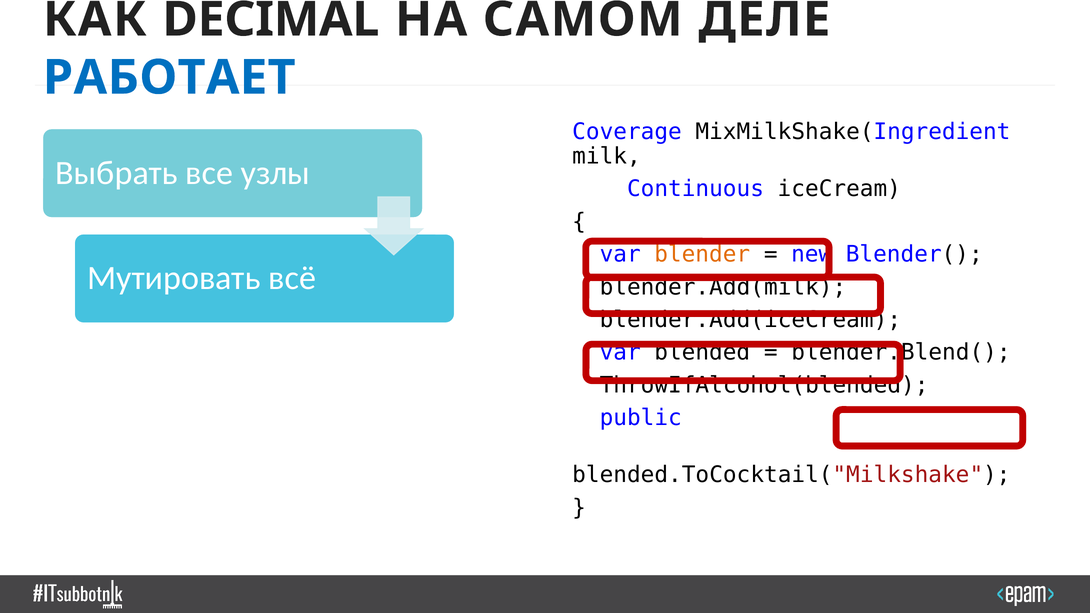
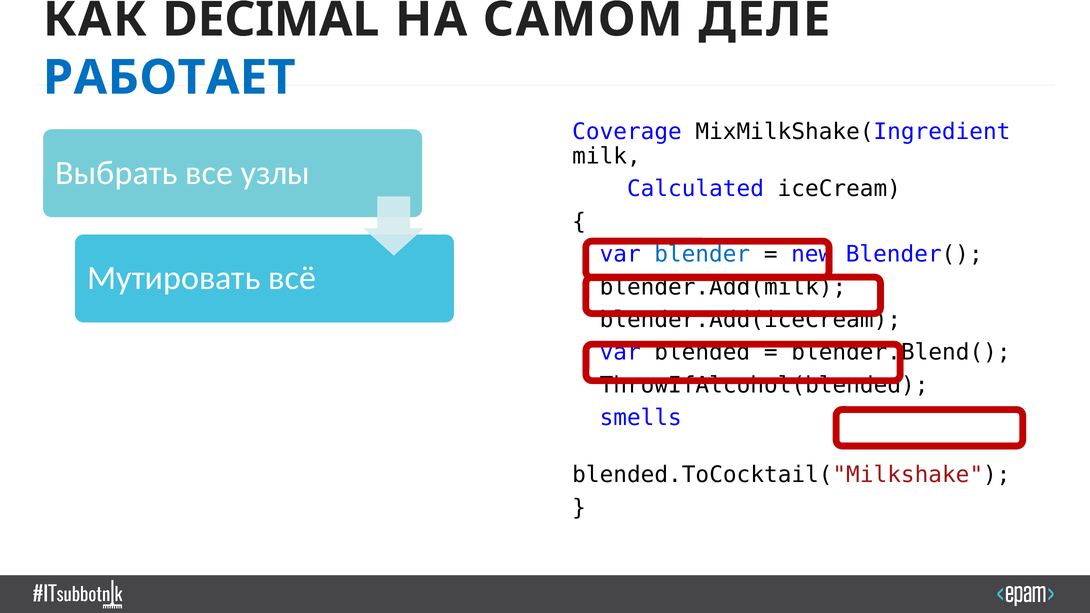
Continuous: Continuous -> Calculated
blender colour: orange -> blue
public: public -> smells
